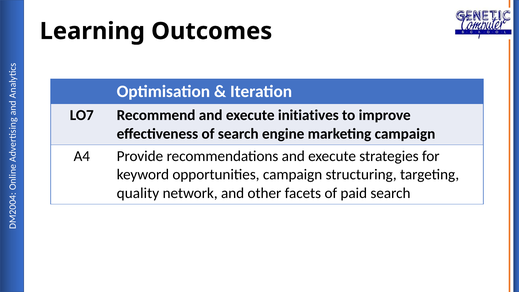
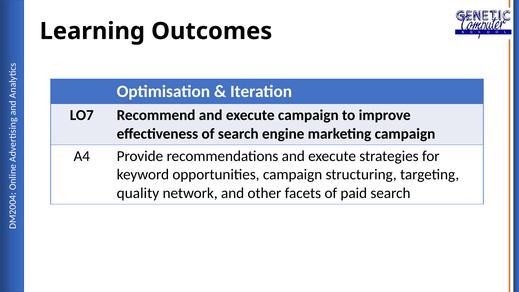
execute initiatives: initiatives -> campaign
